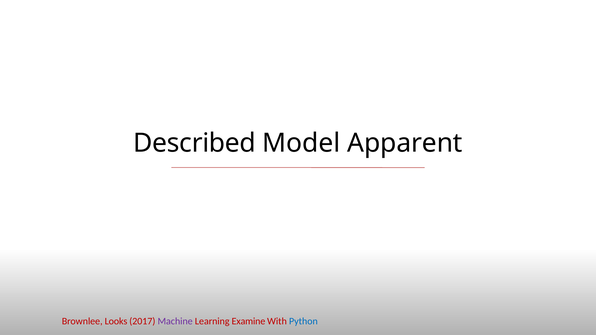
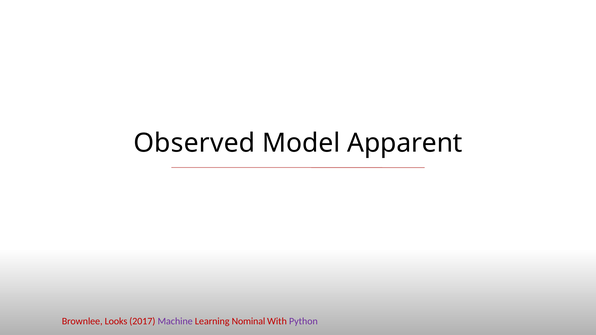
Described: Described -> Observed
Examine: Examine -> Nominal
Python colour: blue -> purple
